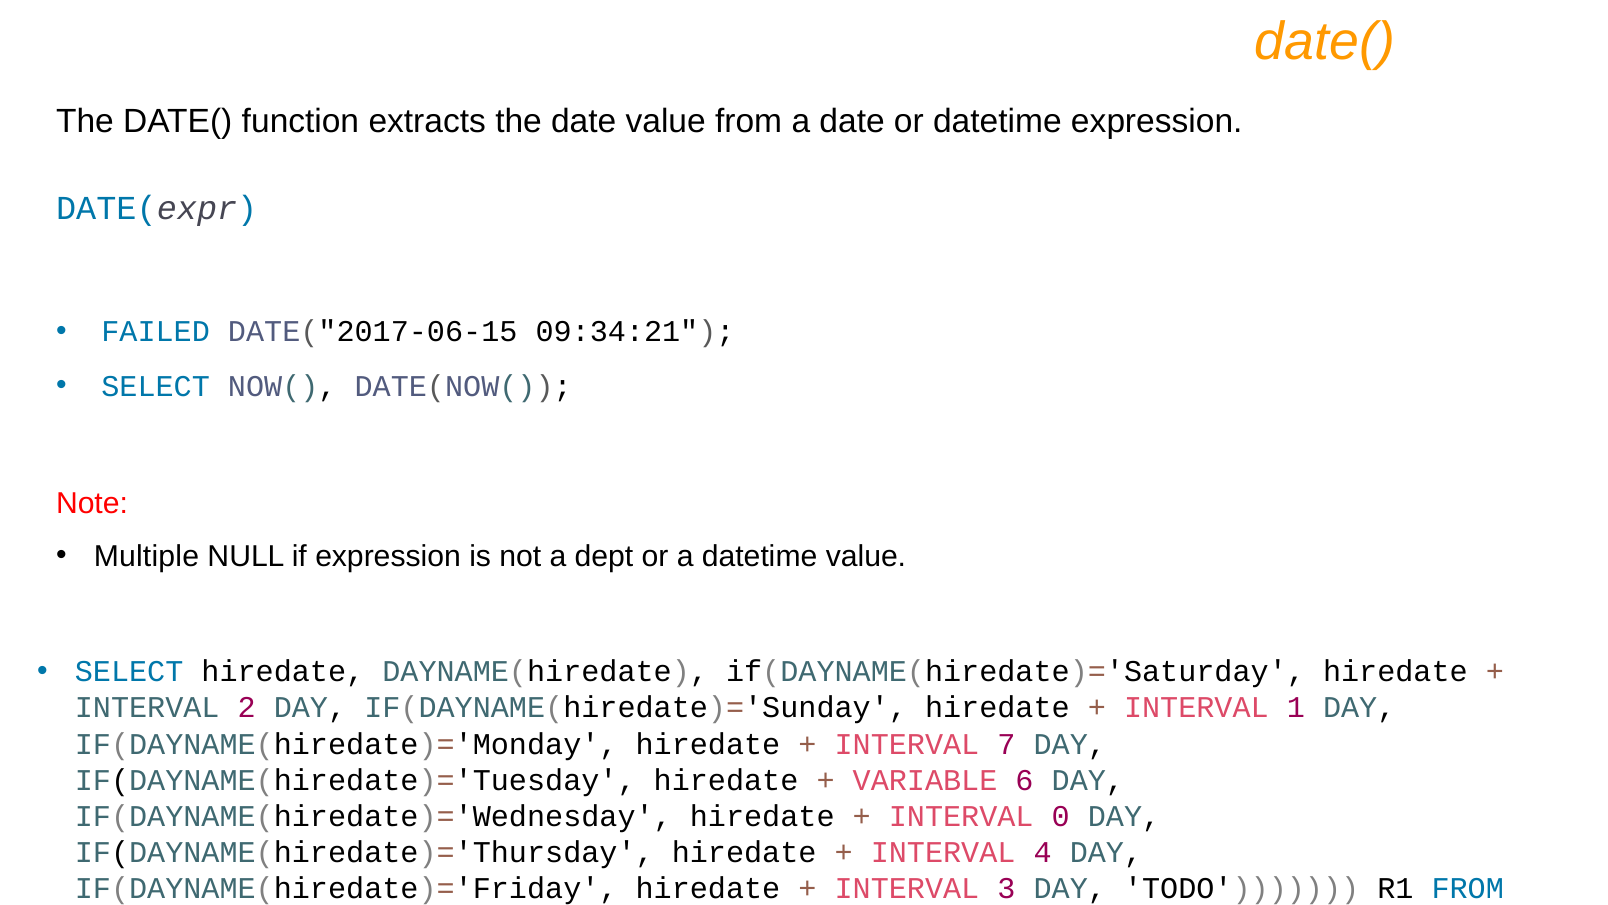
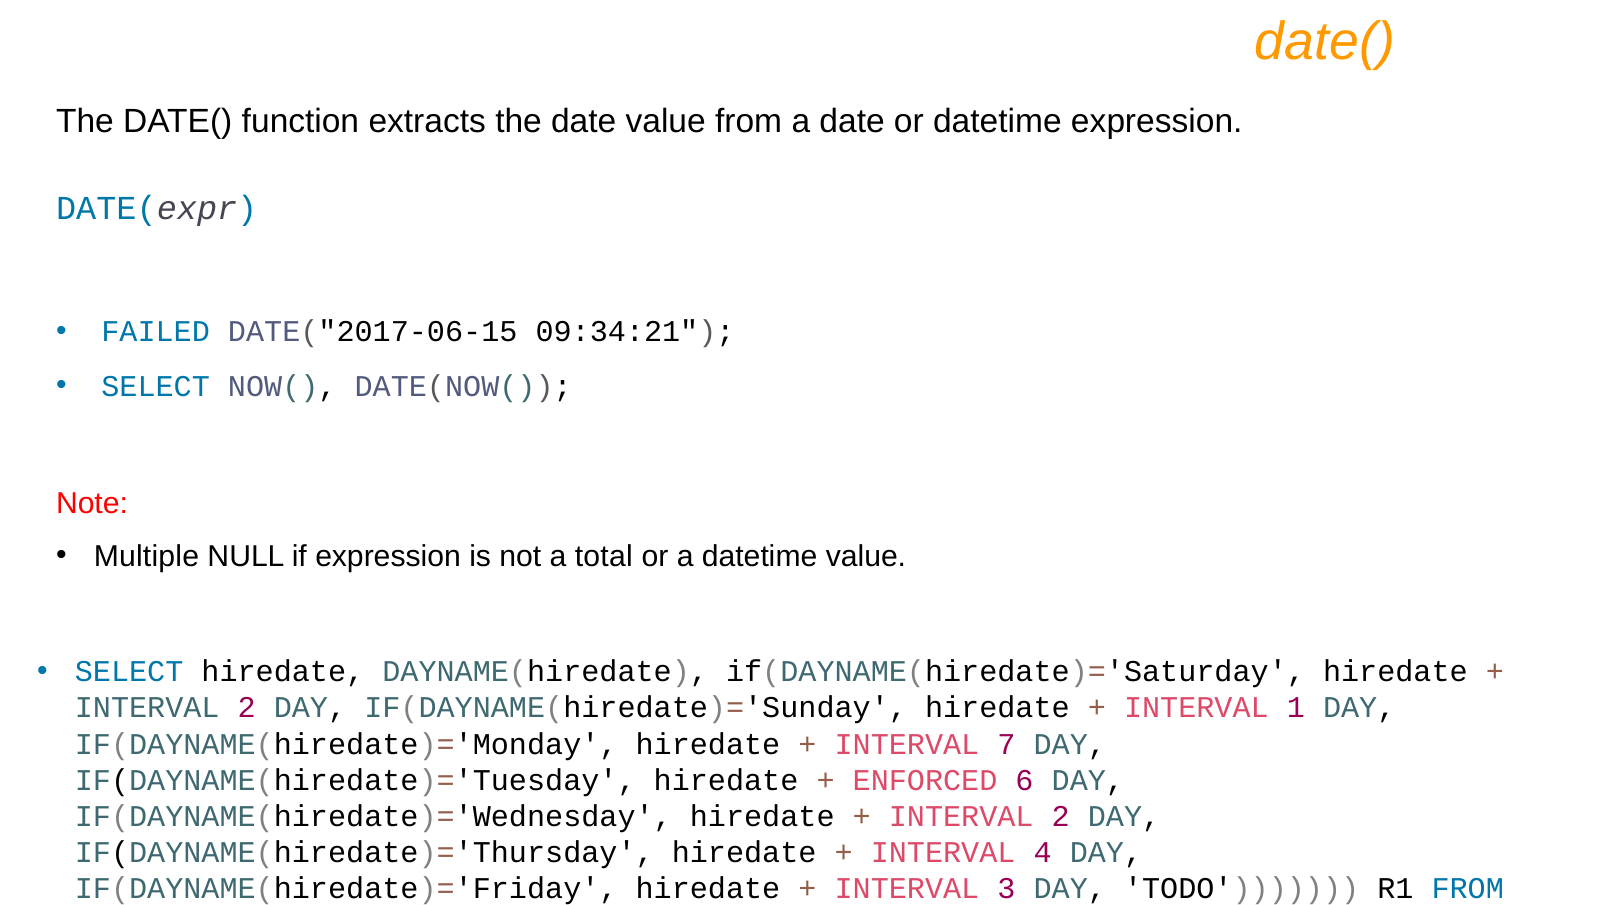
dept: dept -> total
VARIABLE: VARIABLE -> ENFORCED
0 at (1061, 816): 0 -> 2
